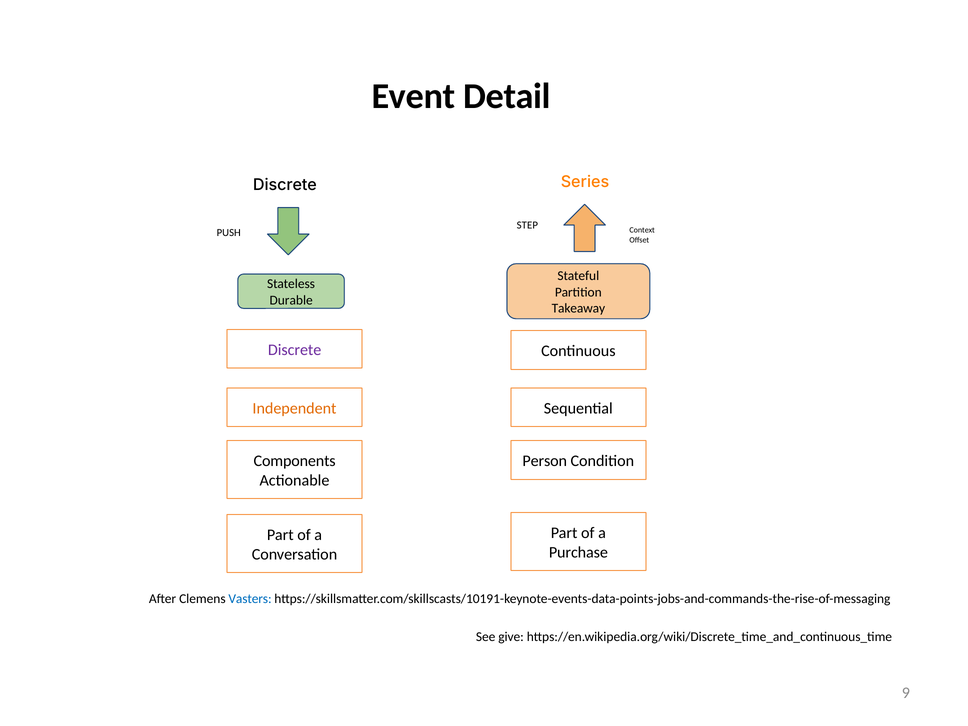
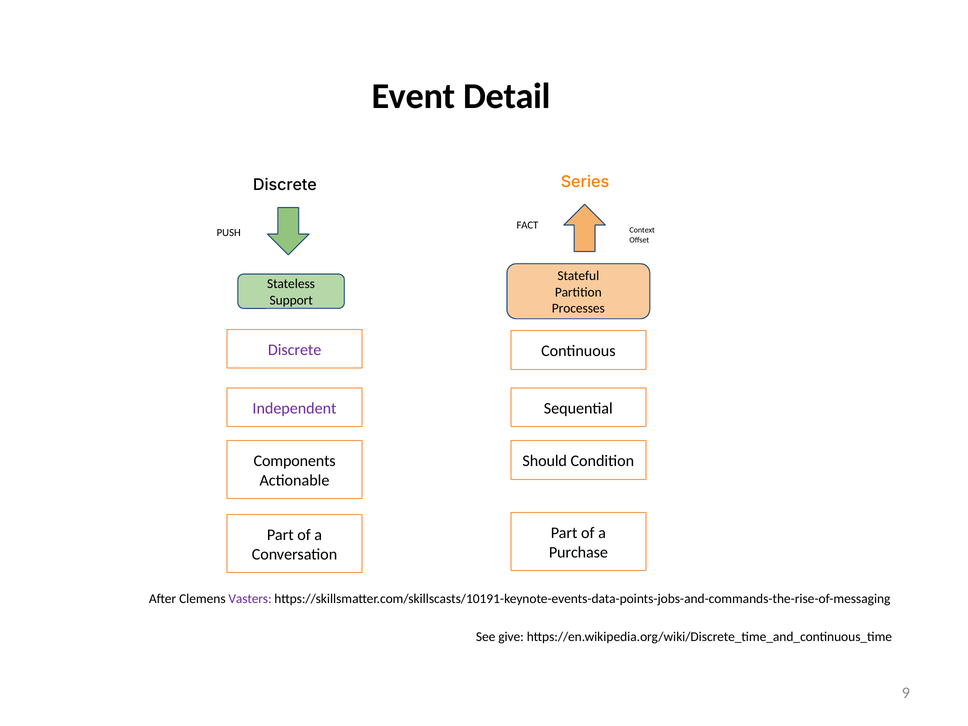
STEP: STEP -> FACT
Durable: Durable -> Support
Takeaway: Takeaway -> Processes
Independent colour: orange -> purple
Person: Person -> Should
Vasters colour: blue -> purple
